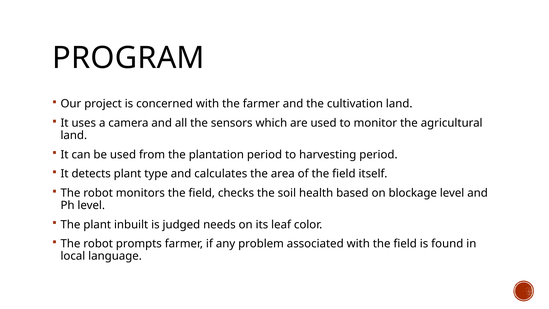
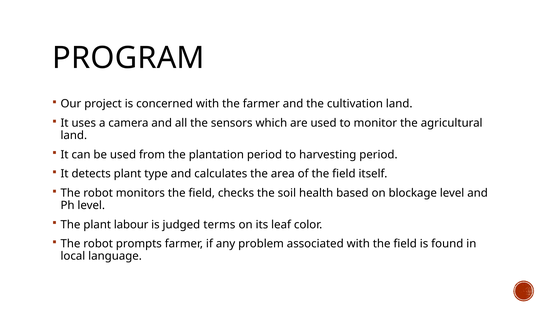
inbuilt: inbuilt -> labour
needs: needs -> terms
